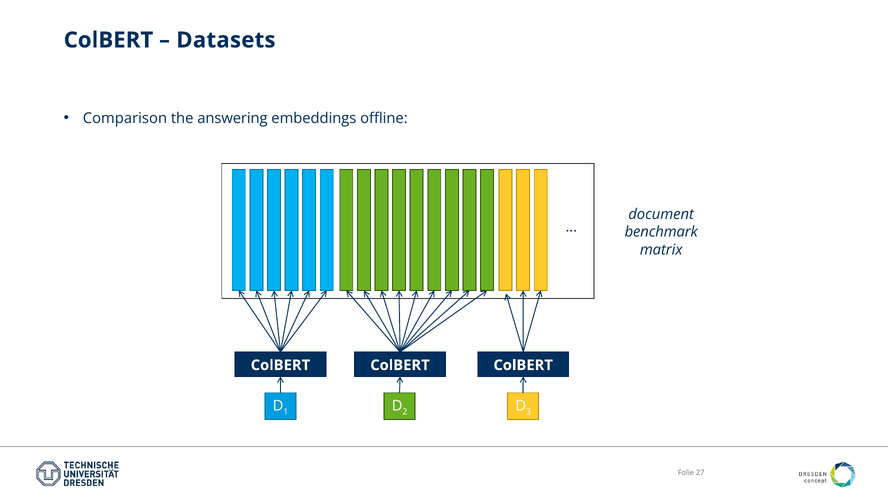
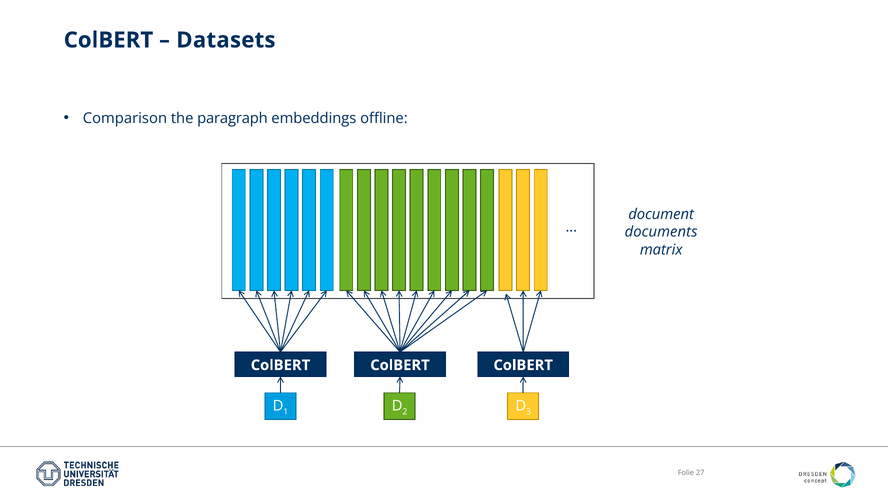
answering: answering -> paragraph
benchmark: benchmark -> documents
